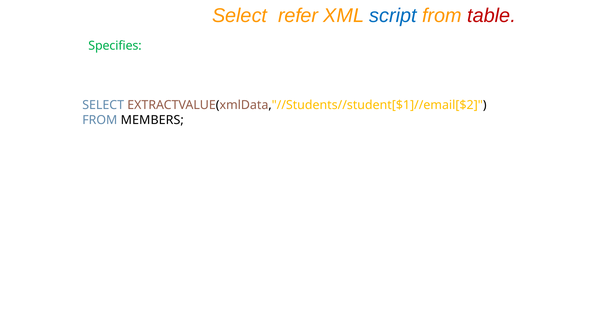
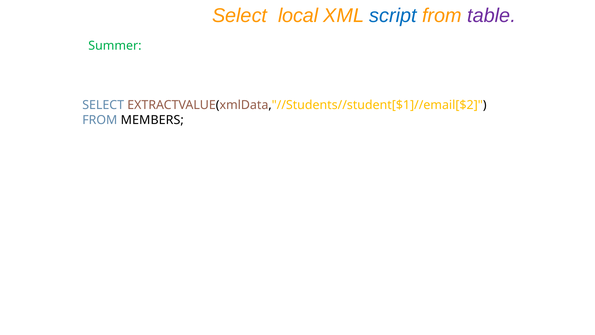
refer: refer -> local
table colour: red -> purple
Specifies: Specifies -> Summer
